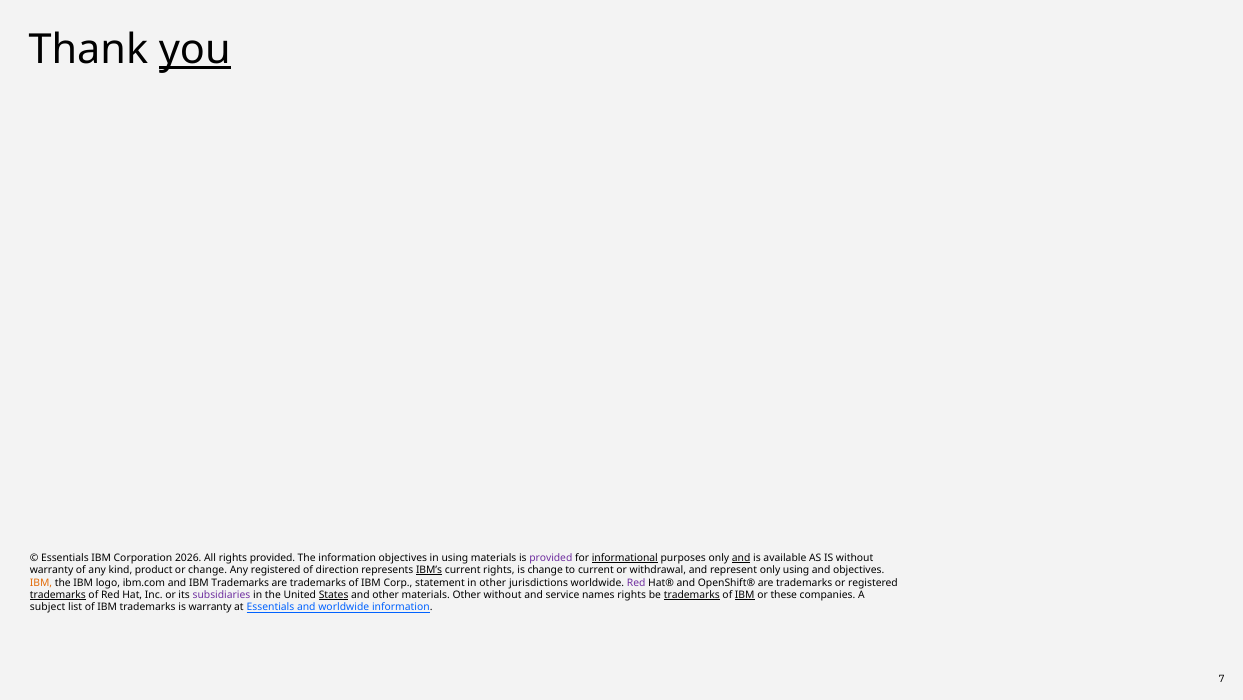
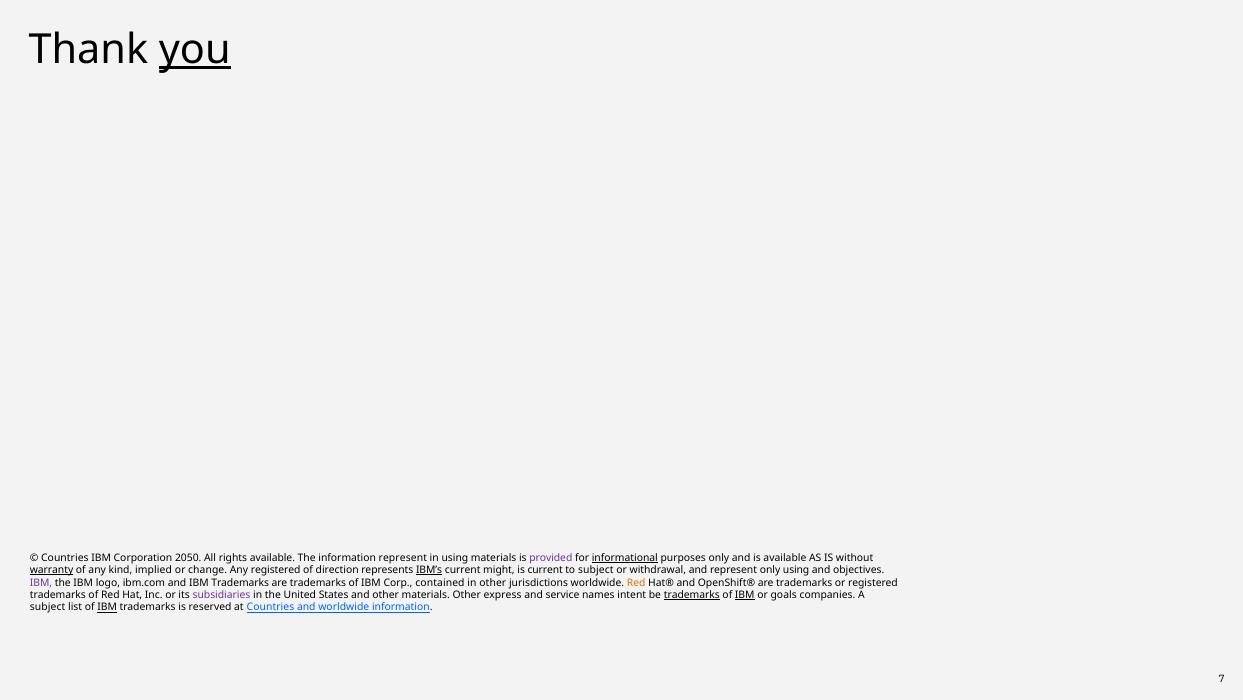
Essentials at (65, 558): Essentials -> Countries
2026: 2026 -> 2050
rights provided: provided -> available
information objectives: objectives -> represent
and at (741, 558) underline: present -> none
warranty at (52, 570) underline: none -> present
product: product -> implied
current rights: rights -> might
is change: change -> current
to current: current -> subject
IBM at (41, 583) colour: orange -> purple
statement: statement -> contained
Red at (636, 583) colour: purple -> orange
trademarks at (58, 595) underline: present -> none
States underline: present -> none
Other without: without -> express
names rights: rights -> intent
these: these -> goals
IBM at (107, 607) underline: none -> present
is warranty: warranty -> reserved
at Essentials: Essentials -> Countries
